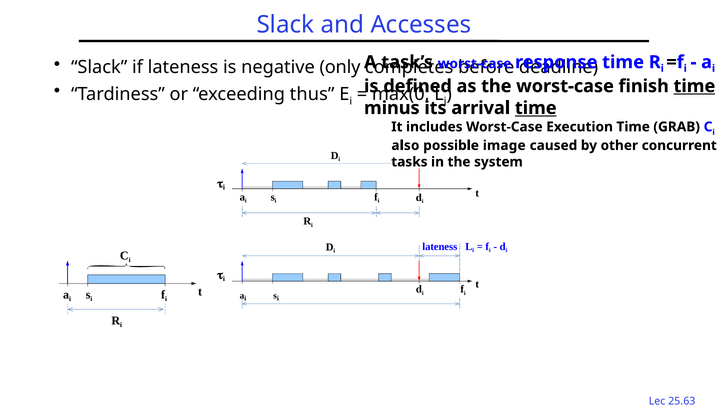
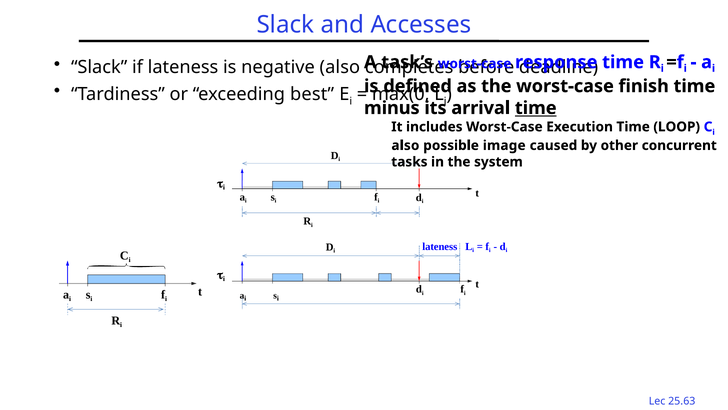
negative only: only -> also
time at (694, 86) underline: present -> none
thus: thus -> best
GRAB: GRAB -> LOOP
